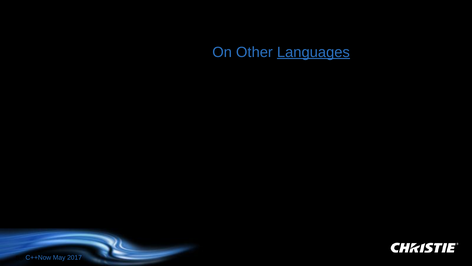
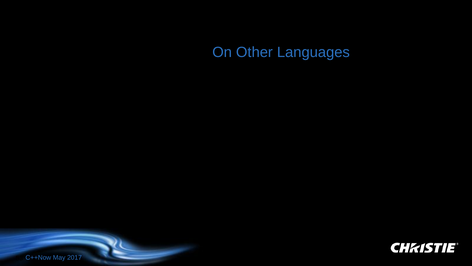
Languages underline: present -> none
